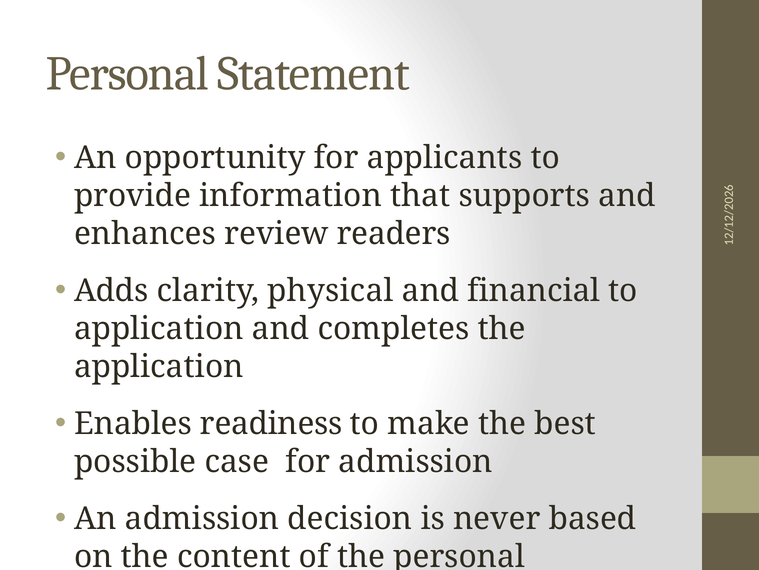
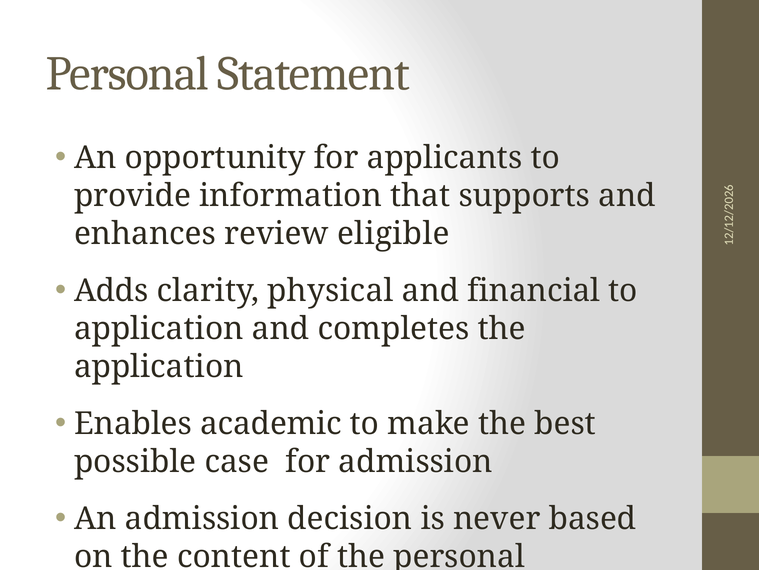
readers: readers -> eligible
readiness: readiness -> academic
